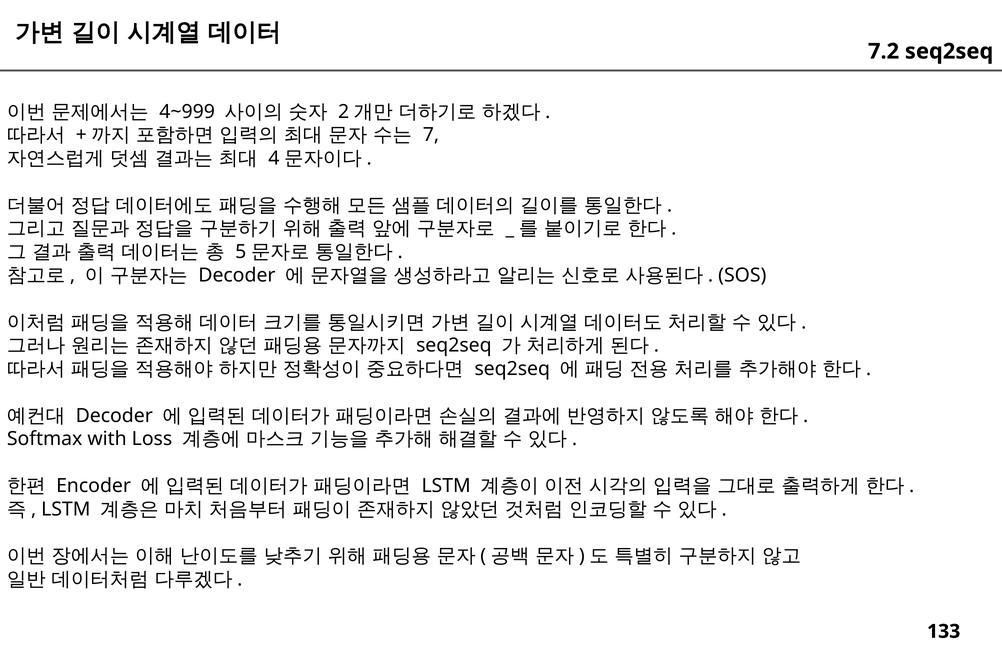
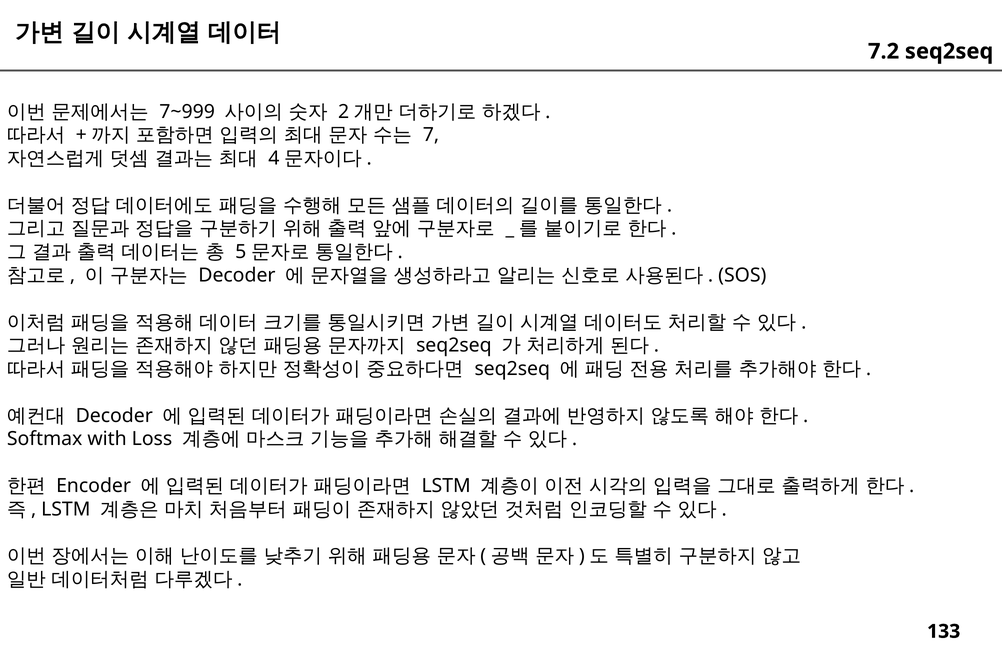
4~999: 4~999 -> 7~999
